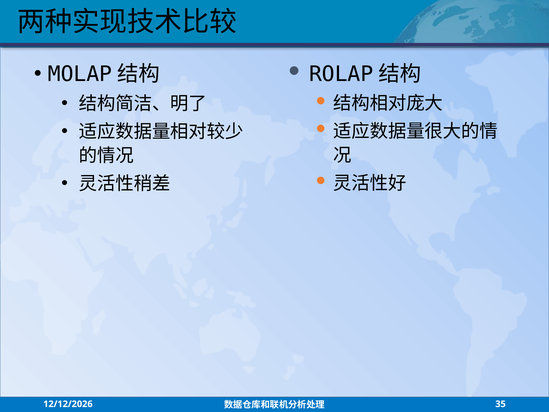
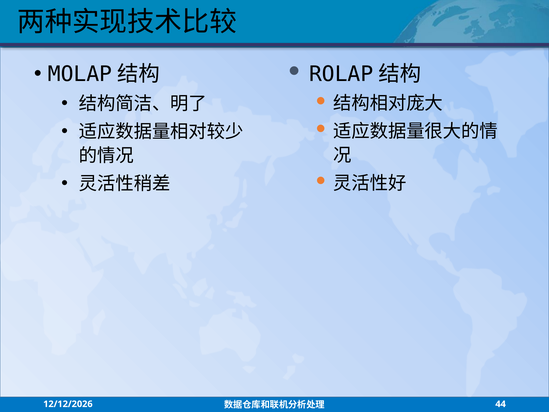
35: 35 -> 44
